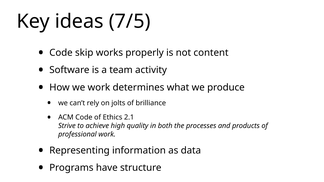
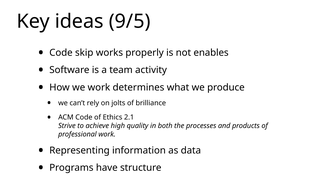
7/5: 7/5 -> 9/5
content: content -> enables
